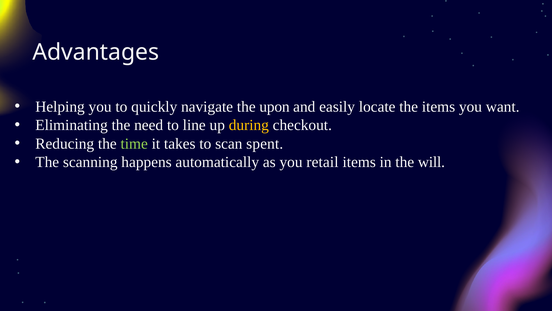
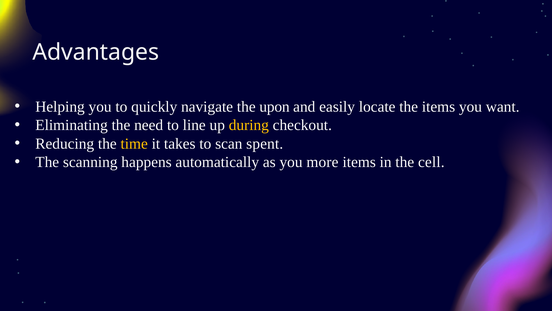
time colour: light green -> yellow
retail: retail -> more
will: will -> cell
